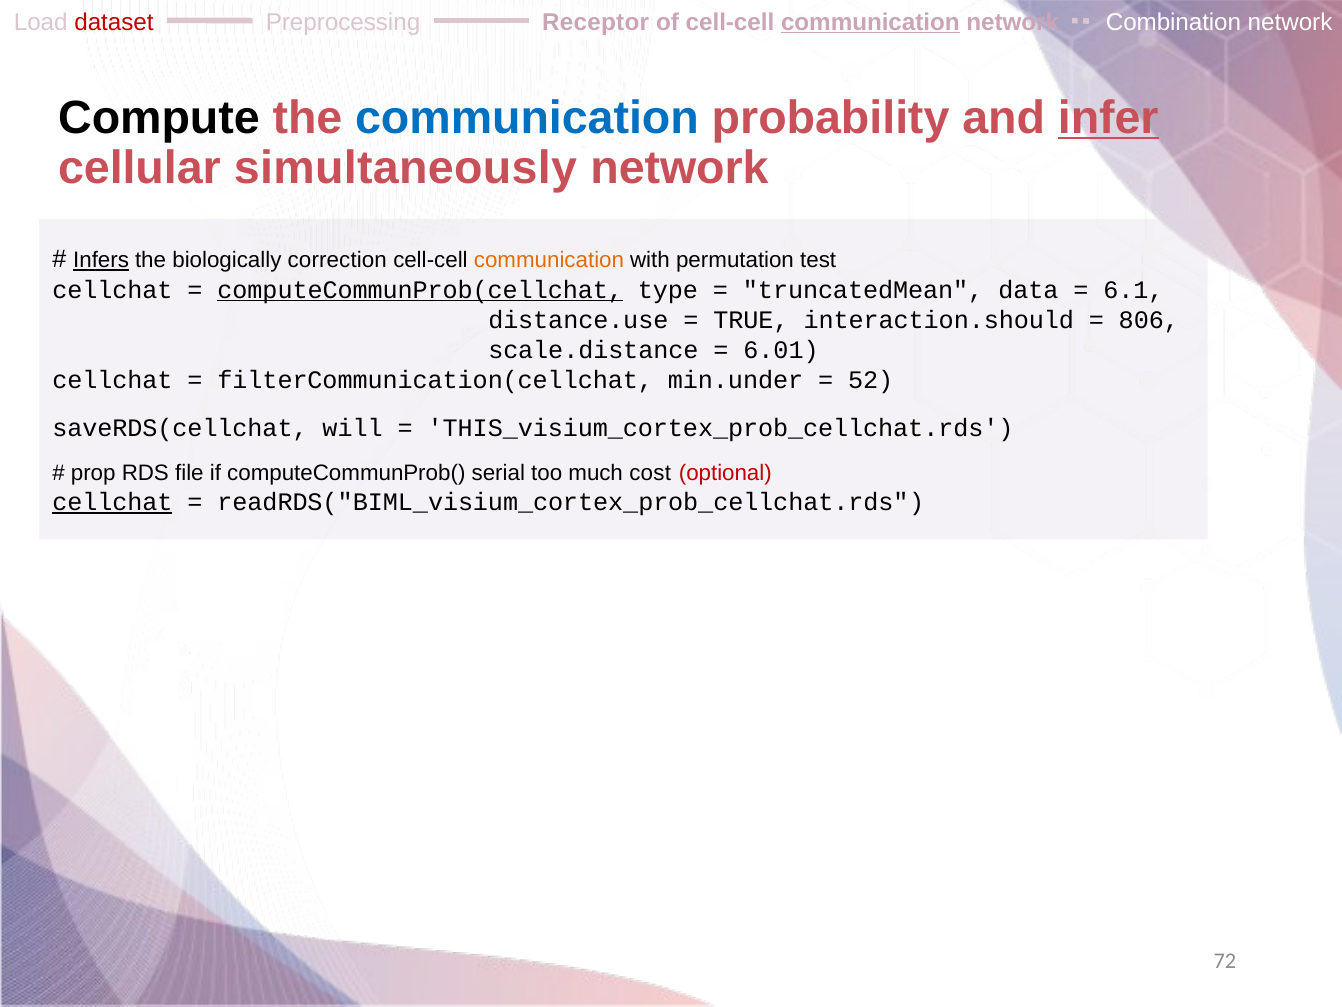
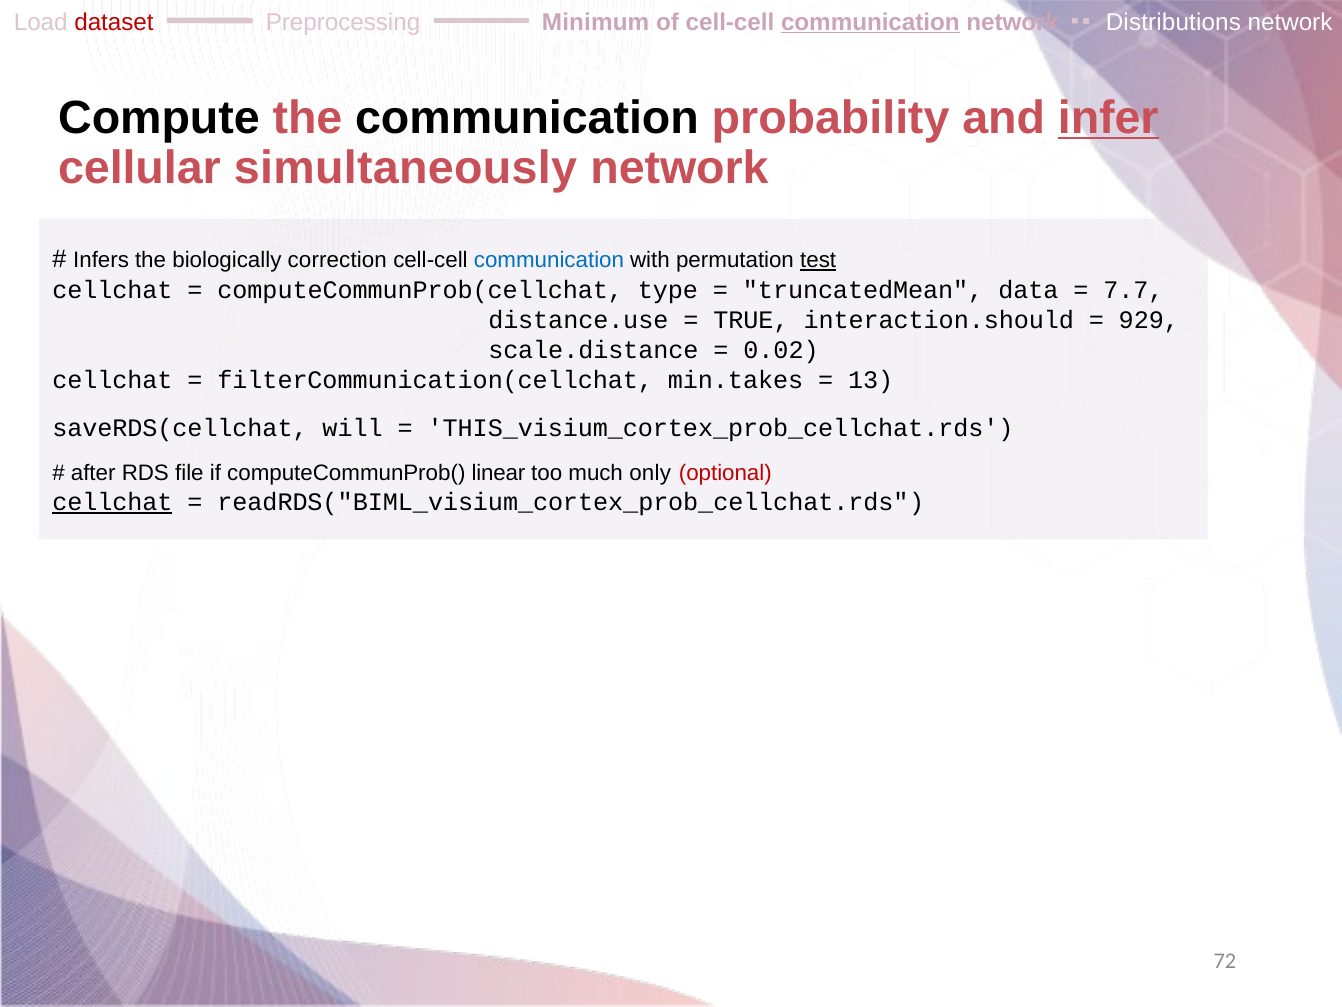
Receptor: Receptor -> Minimum
Combination: Combination -> Distributions
communication at (527, 118) colour: blue -> black
Infers underline: present -> none
communication at (549, 260) colour: orange -> blue
test underline: none -> present
computeCommunProb(cellchat underline: present -> none
6.1: 6.1 -> 7.7
806: 806 -> 929
6.01: 6.01 -> 0.02
min.under: min.under -> min.takes
52: 52 -> 13
prop: prop -> after
serial: serial -> linear
cost: cost -> only
